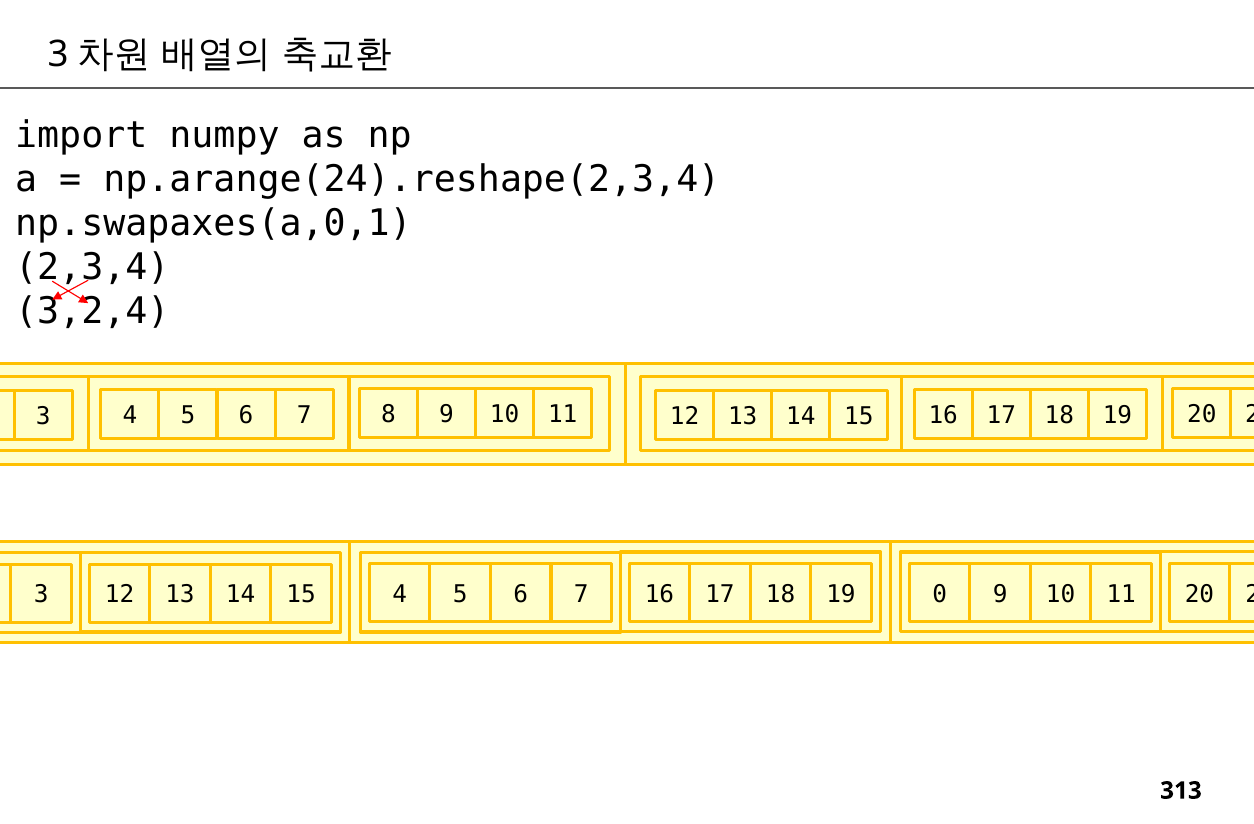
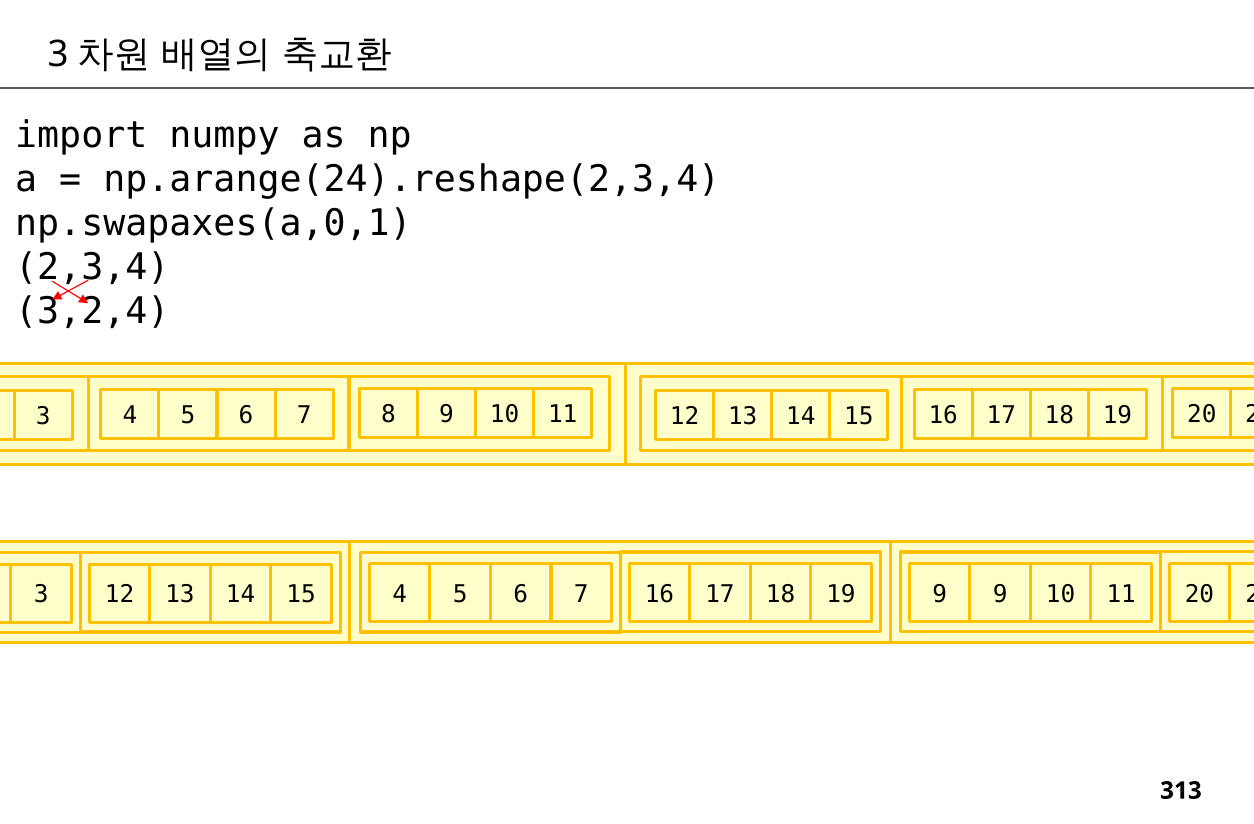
19 0: 0 -> 9
